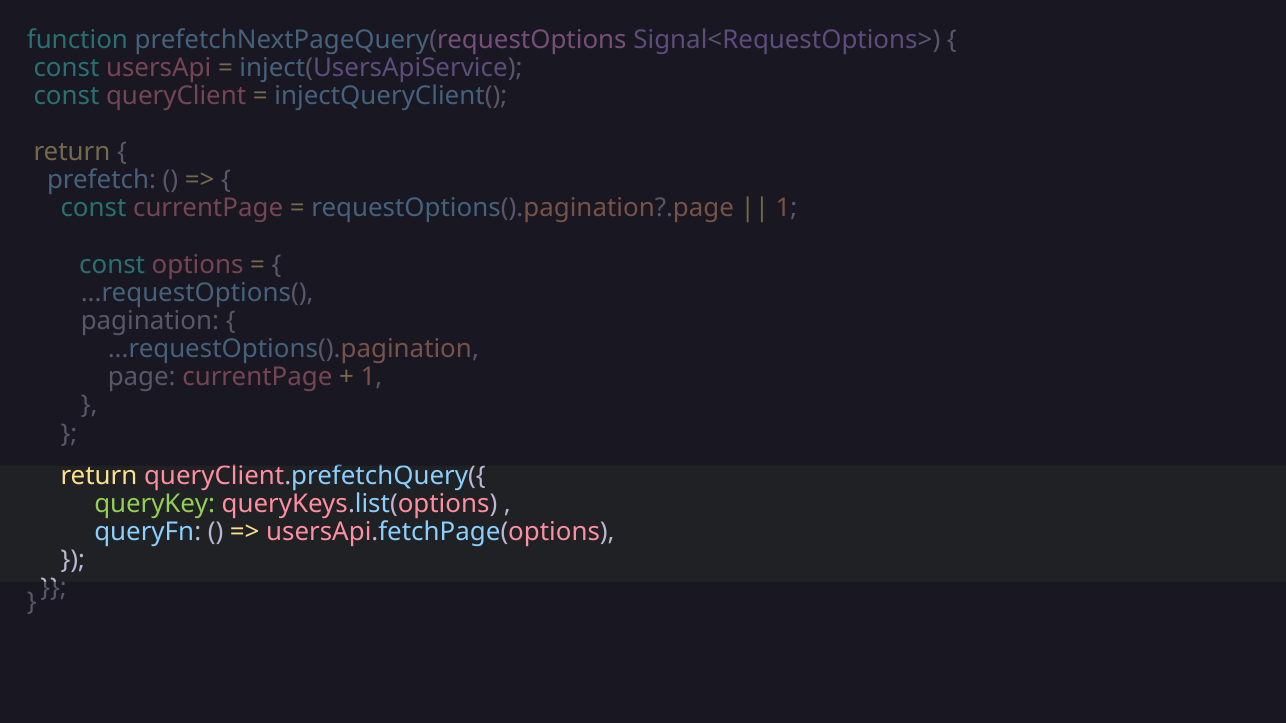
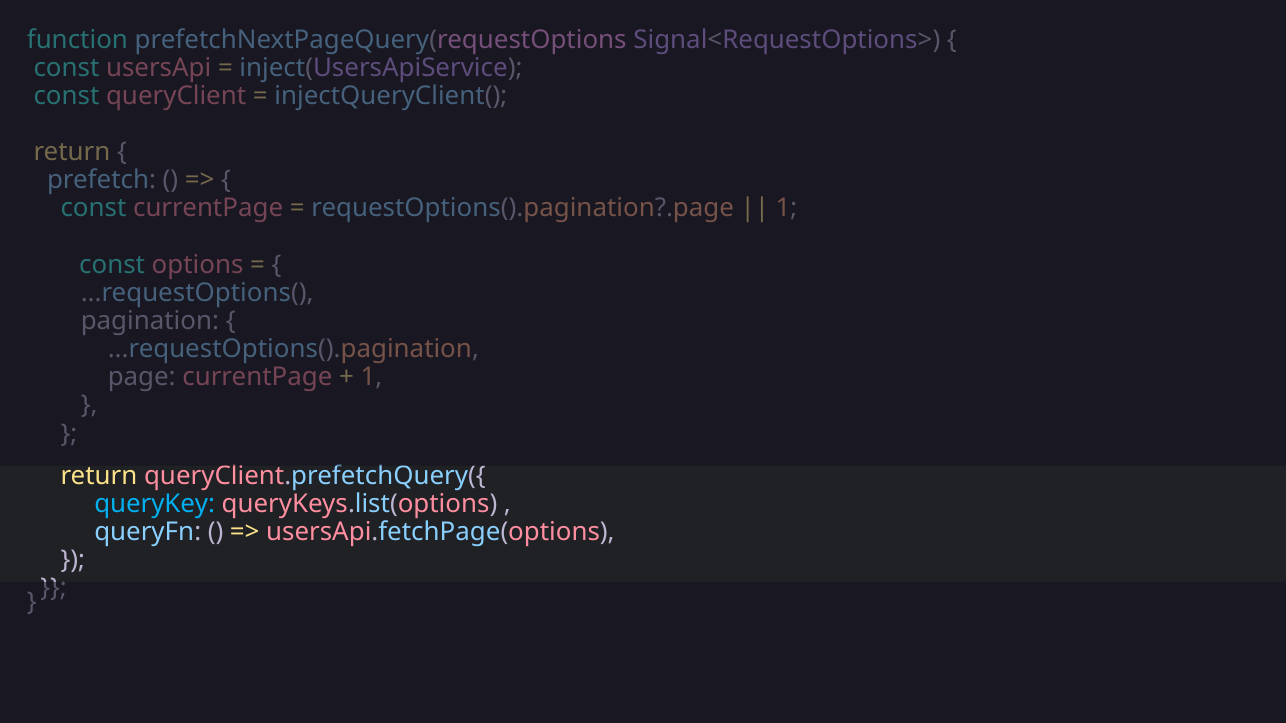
queryKey colour: light green -> light blue
